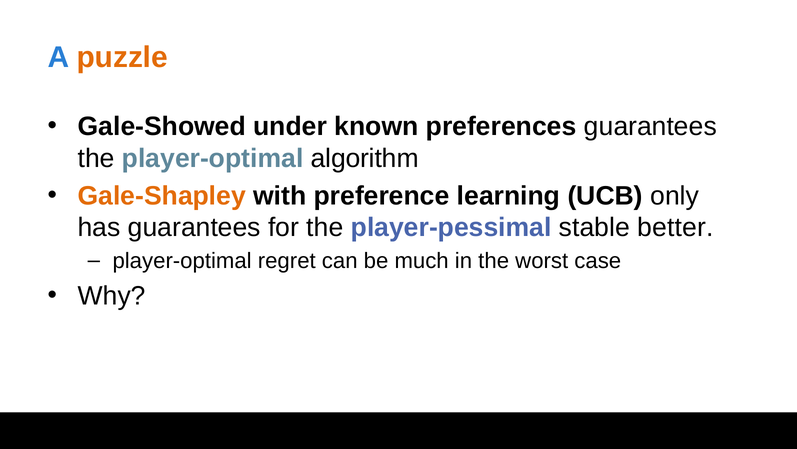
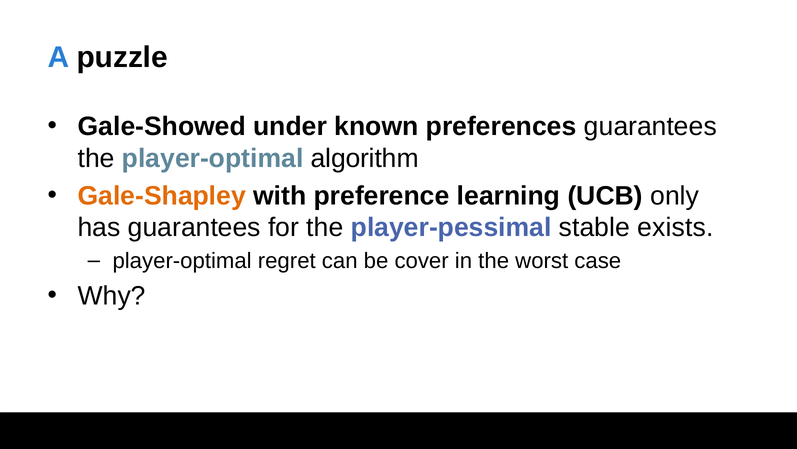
puzzle colour: orange -> black
better: better -> exists
much: much -> cover
